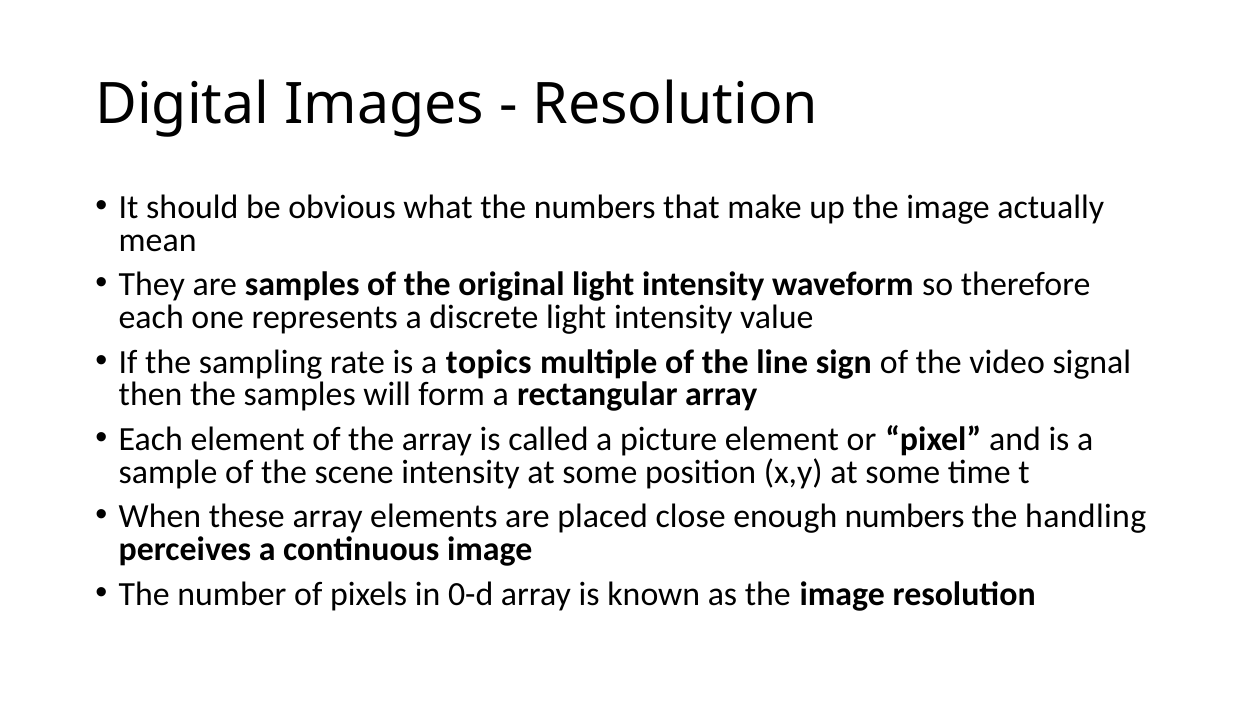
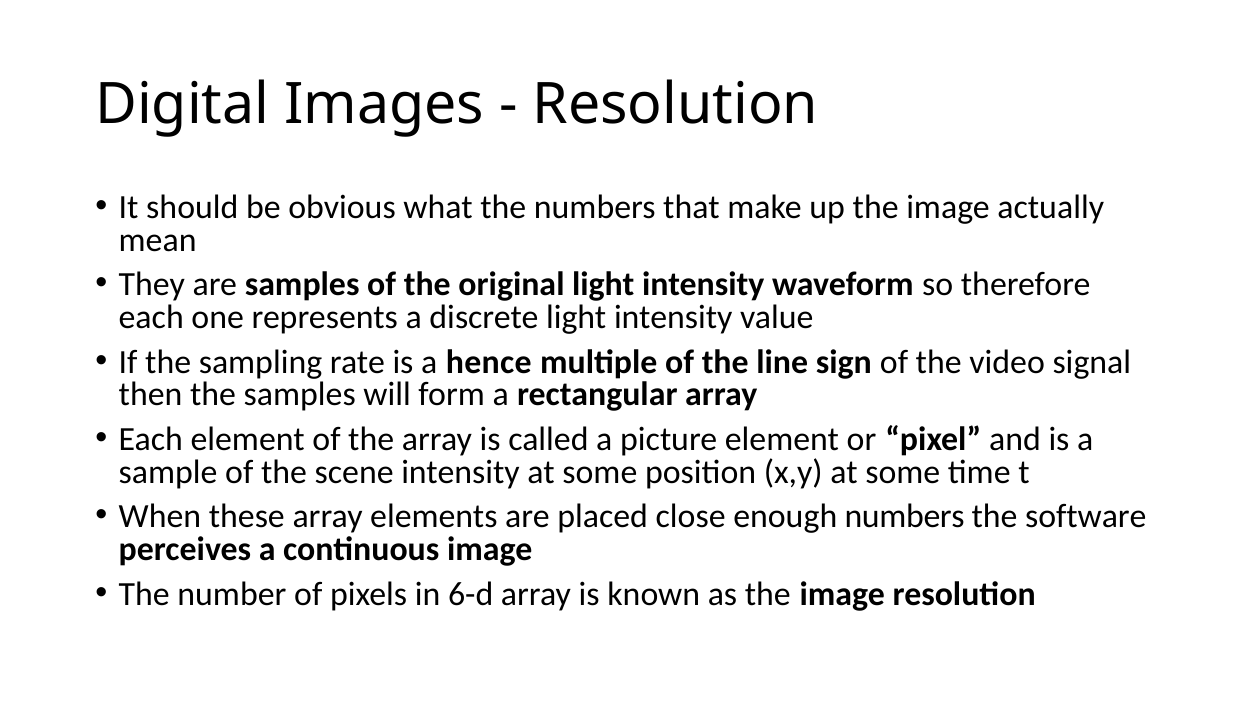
topics: topics -> hence
handling: handling -> software
0-d: 0-d -> 6-d
